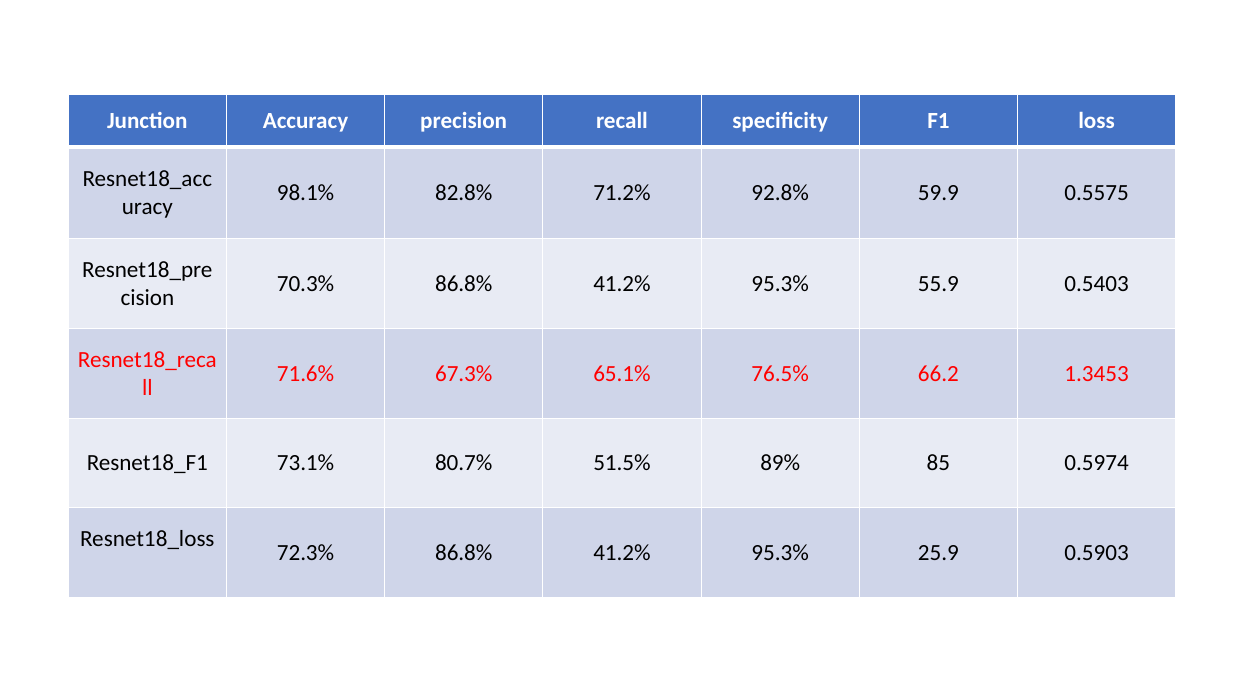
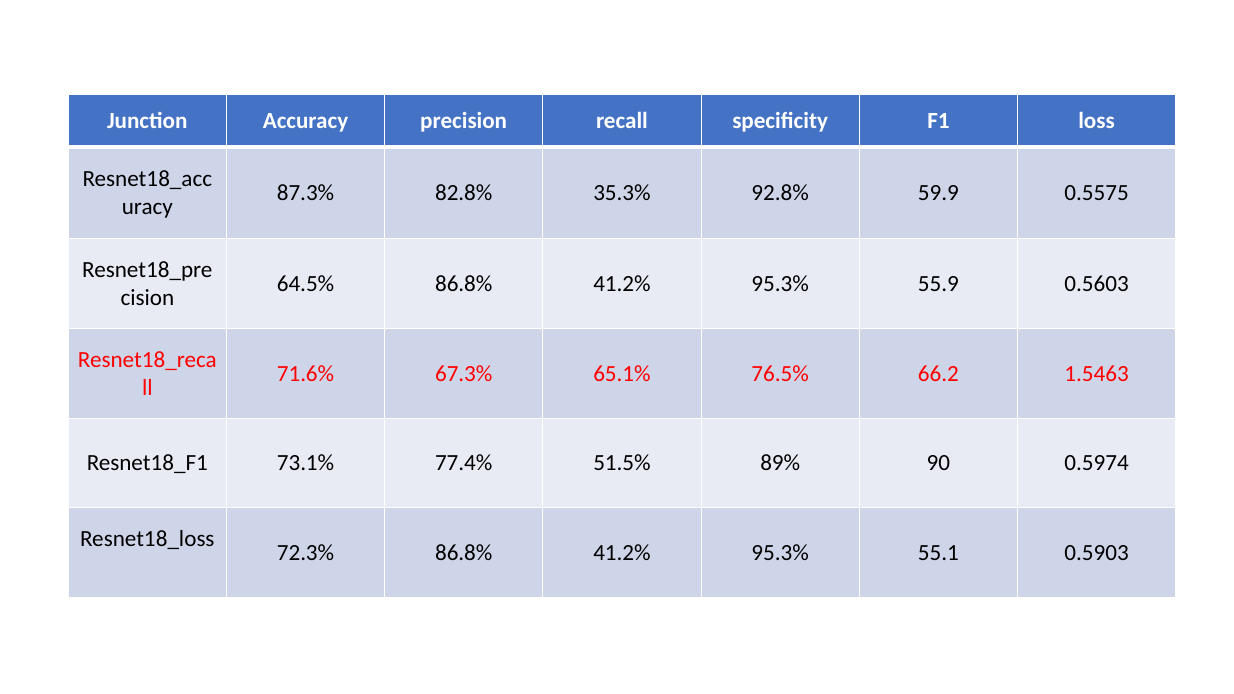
98.1%: 98.1% -> 87.3%
71.2%: 71.2% -> 35.3%
70.3%: 70.3% -> 64.5%
0.5403: 0.5403 -> 0.5603
1.3453: 1.3453 -> 1.5463
80.7%: 80.7% -> 77.4%
85: 85 -> 90
25.9: 25.9 -> 55.1
